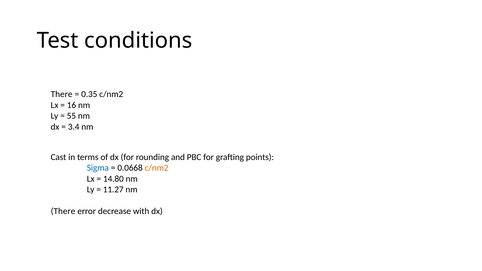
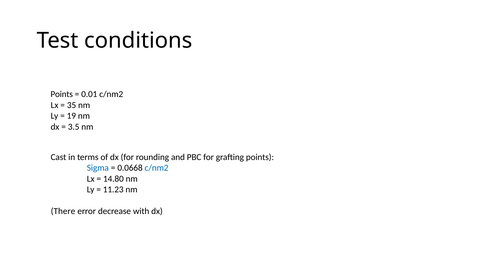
There at (62, 94): There -> Points
0.35: 0.35 -> 0.01
16: 16 -> 35
55: 55 -> 19
3.4: 3.4 -> 3.5
c/nm2 at (157, 168) colour: orange -> blue
11.27: 11.27 -> 11.23
